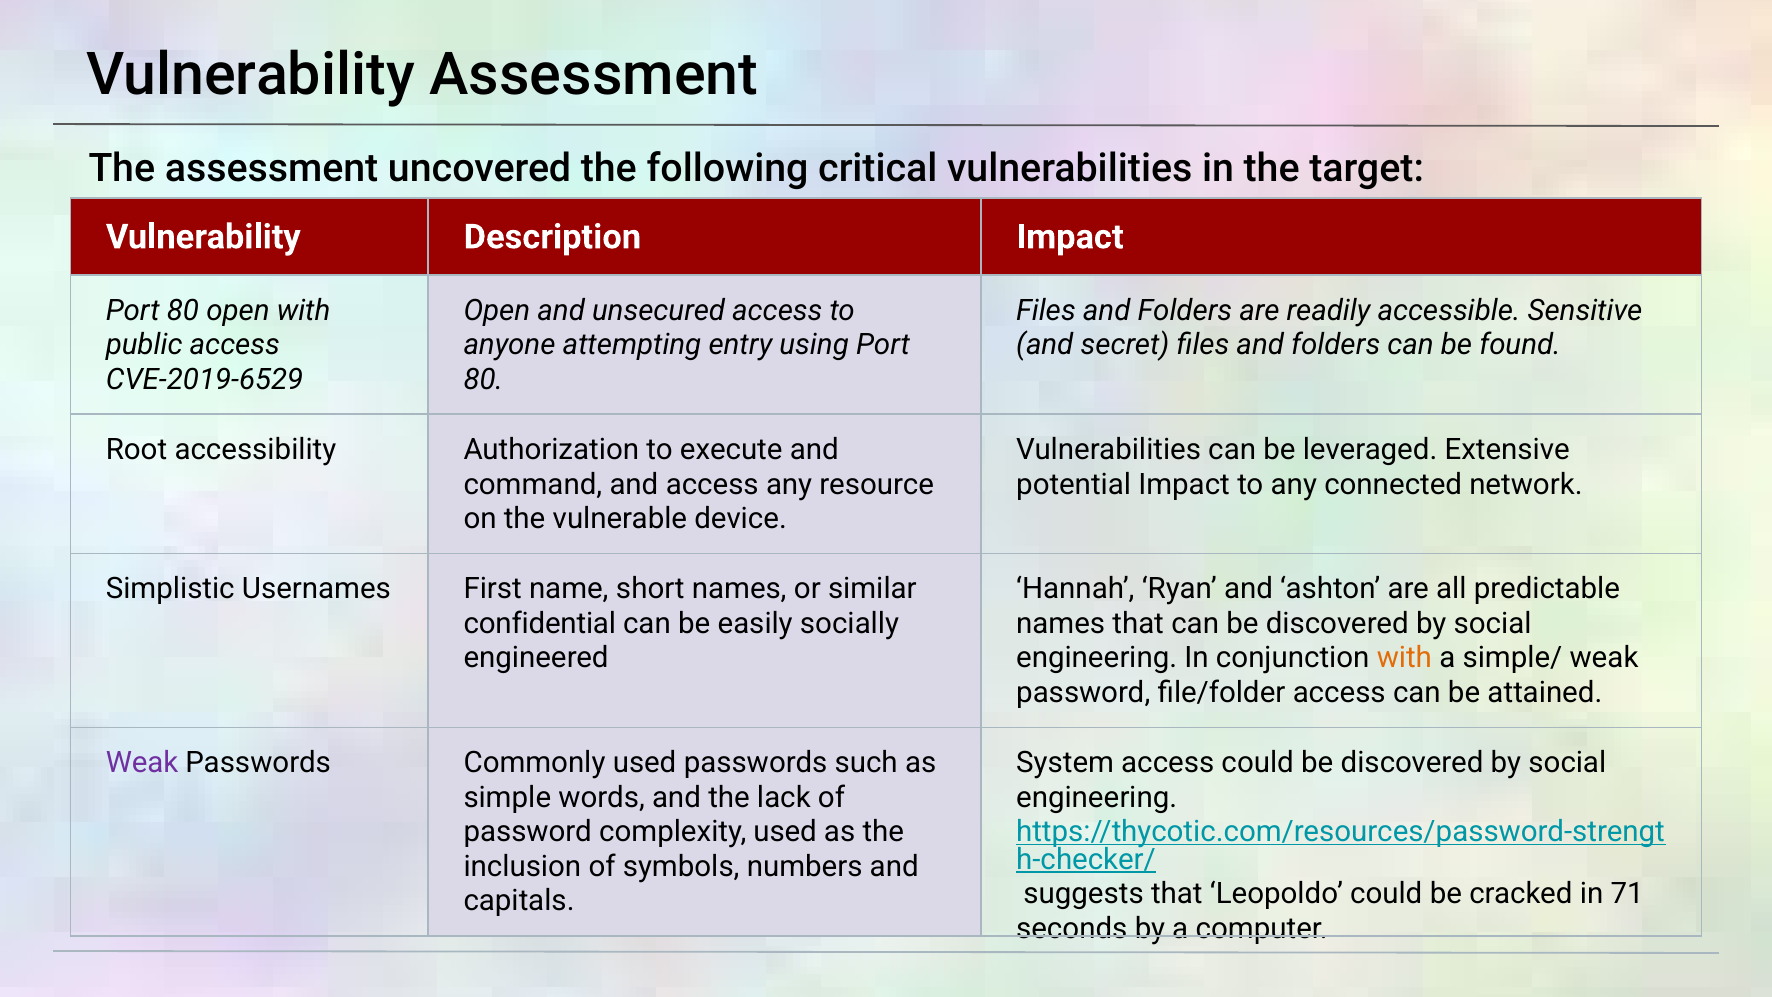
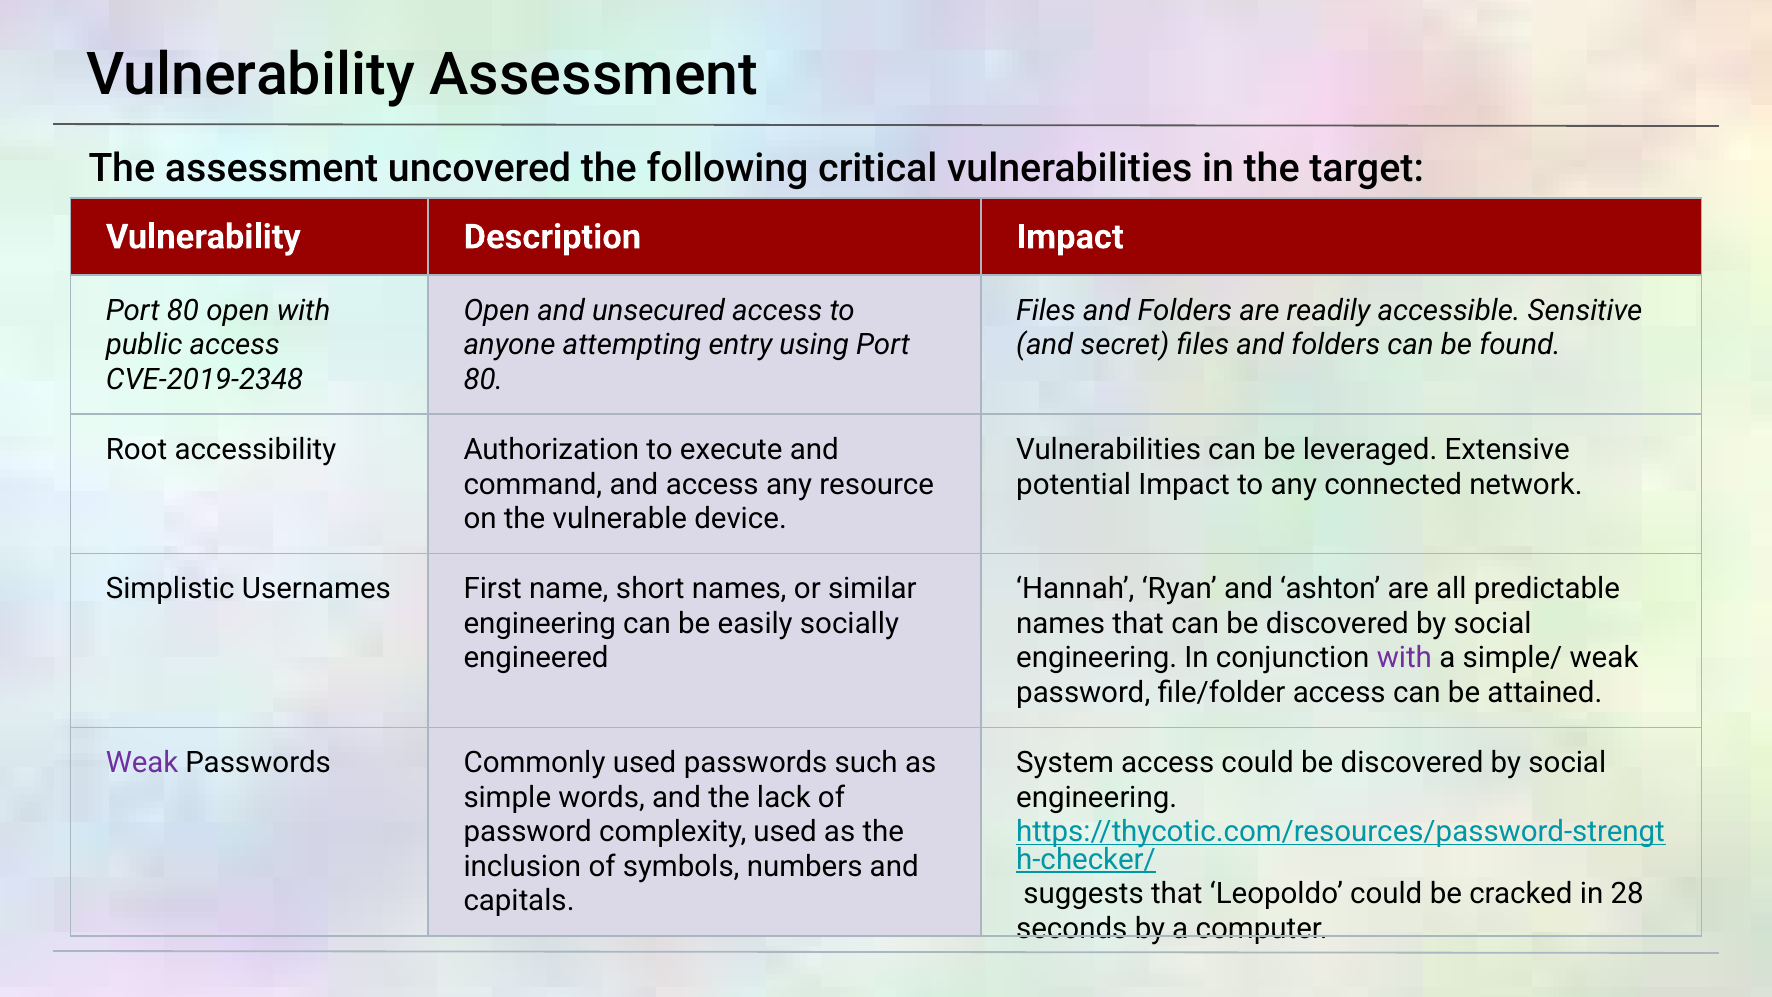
CVE-2019-6529: CVE-2019-6529 -> CVE-2019-2348
confidential at (540, 623): confidential -> engineering
with at (1404, 658) colour: orange -> purple
71: 71 -> 28
